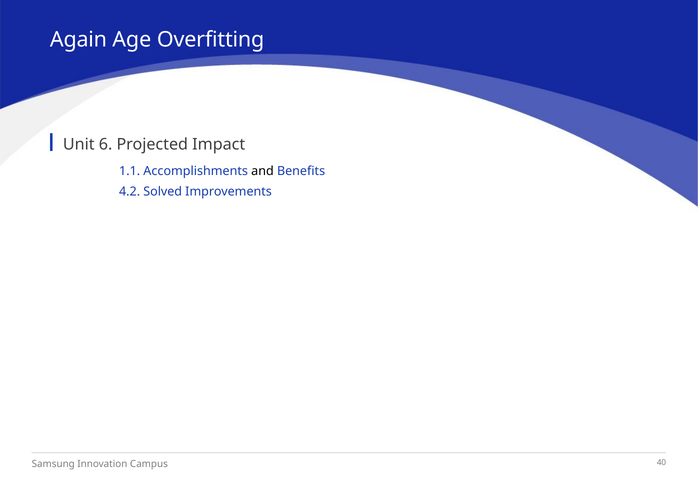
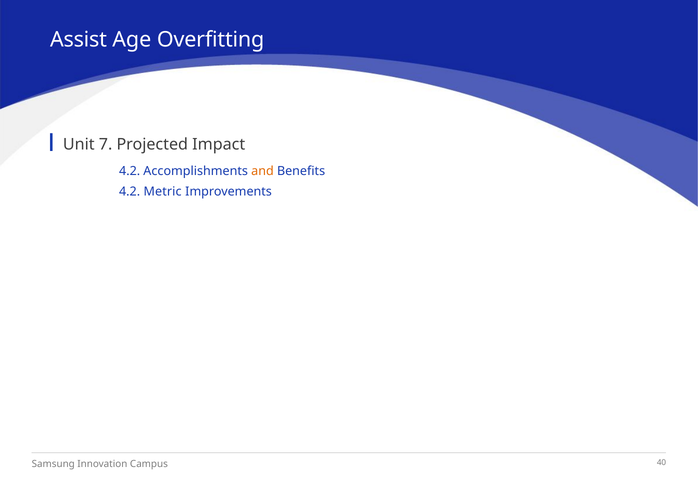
Again: Again -> Assist
6: 6 -> 7
1.1 at (130, 171): 1.1 -> 4.2
and colour: black -> orange
Solved: Solved -> Metric
